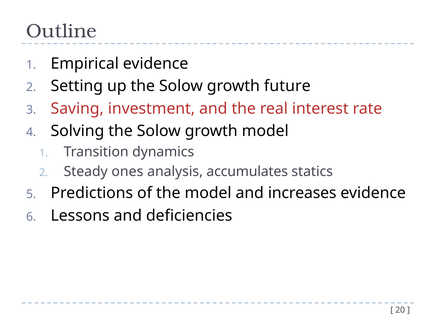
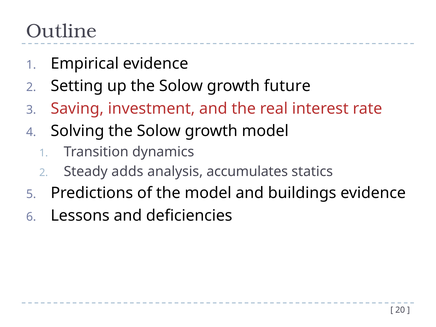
ones: ones -> adds
increases: increases -> buildings
